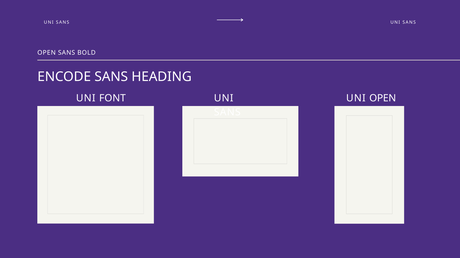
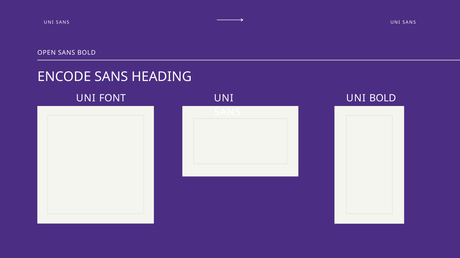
UNI OPEN: OPEN -> BOLD
